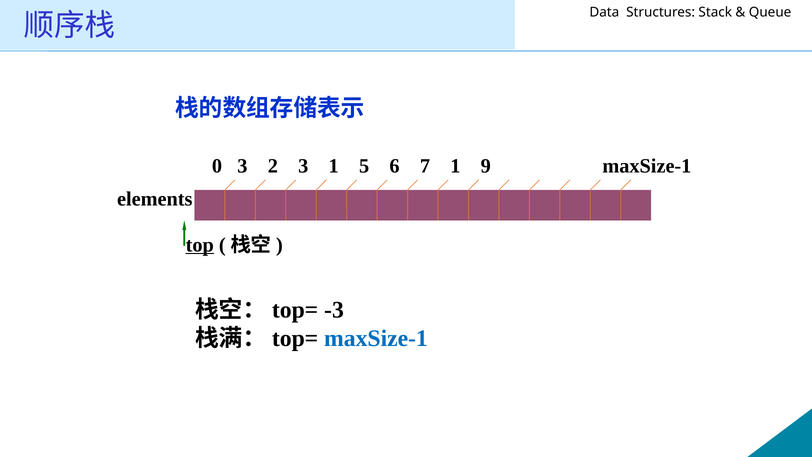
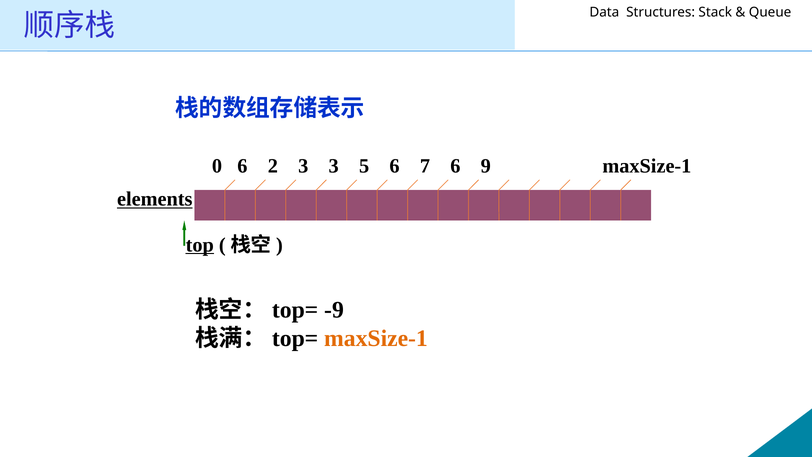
0 3: 3 -> 6
3 1: 1 -> 3
7 1: 1 -> 6
elements underline: none -> present
-3: -3 -> -9
maxSize-1 at (376, 338) colour: blue -> orange
